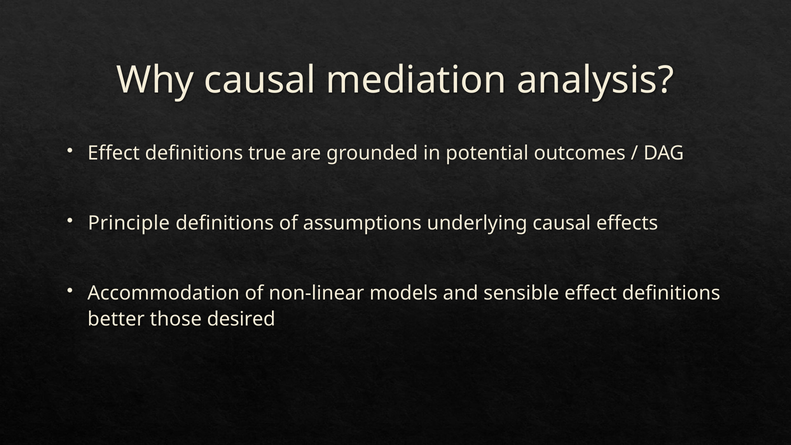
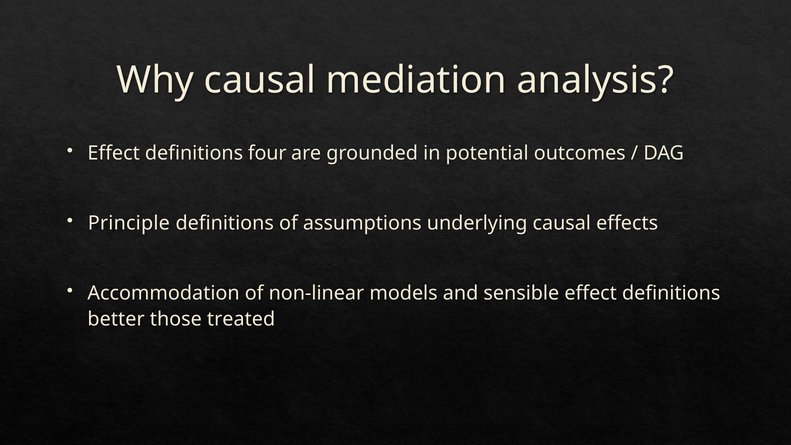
true: true -> four
desired: desired -> treated
